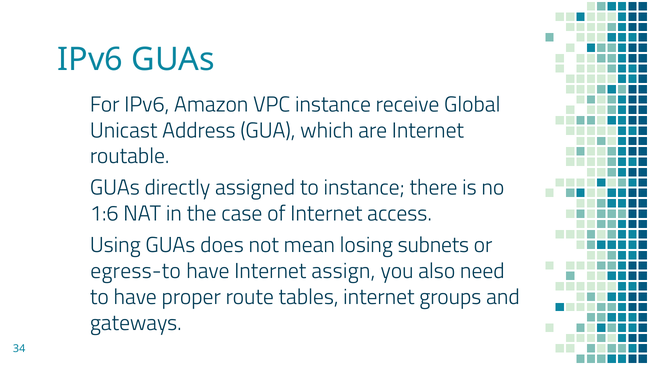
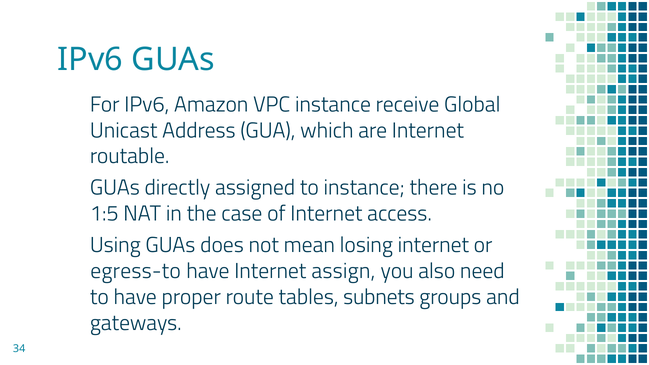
1:6: 1:6 -> 1:5
losing subnets: subnets -> internet
tables internet: internet -> subnets
